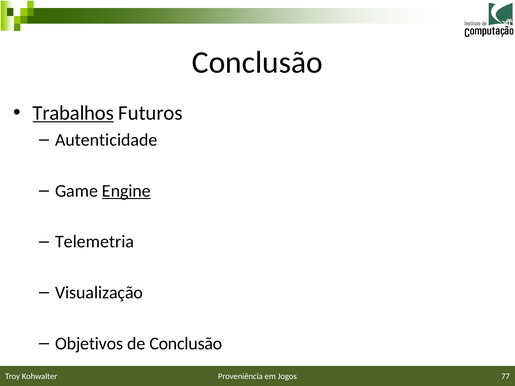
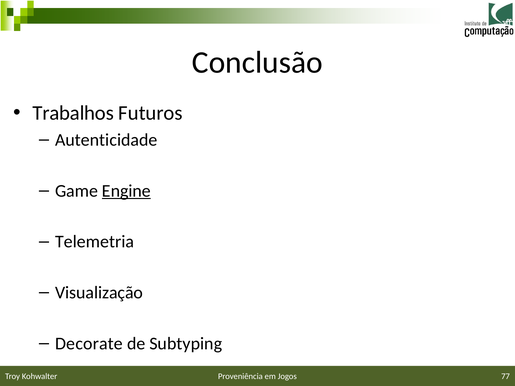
Trabalhos underline: present -> none
Objetivos: Objetivos -> Decorate
de Conclusão: Conclusão -> Subtyping
